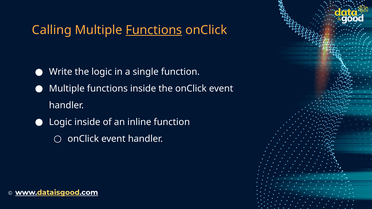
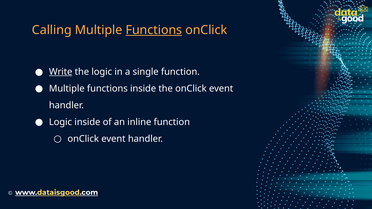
Write underline: none -> present
